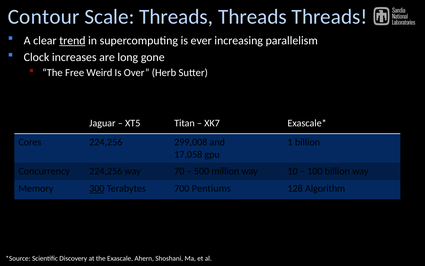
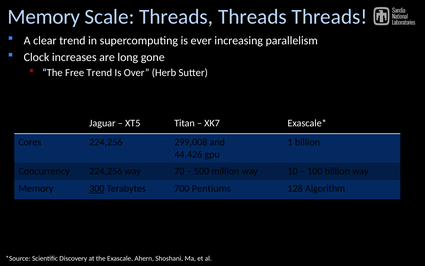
Contour at (44, 17): Contour -> Memory
trend at (72, 41) underline: present -> none
Free Weird: Weird -> Trend
17,058: 17,058 -> 44,426
